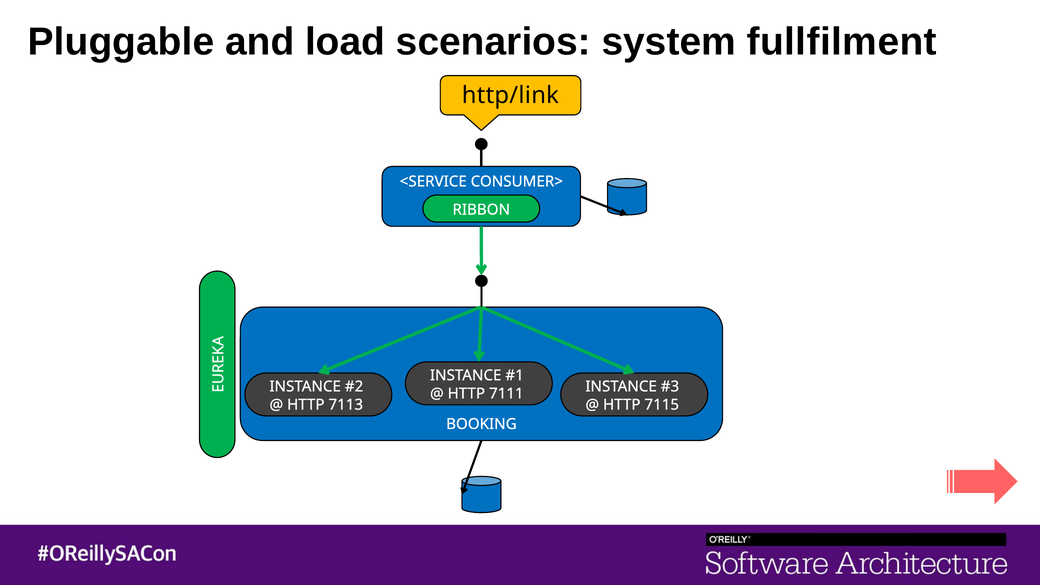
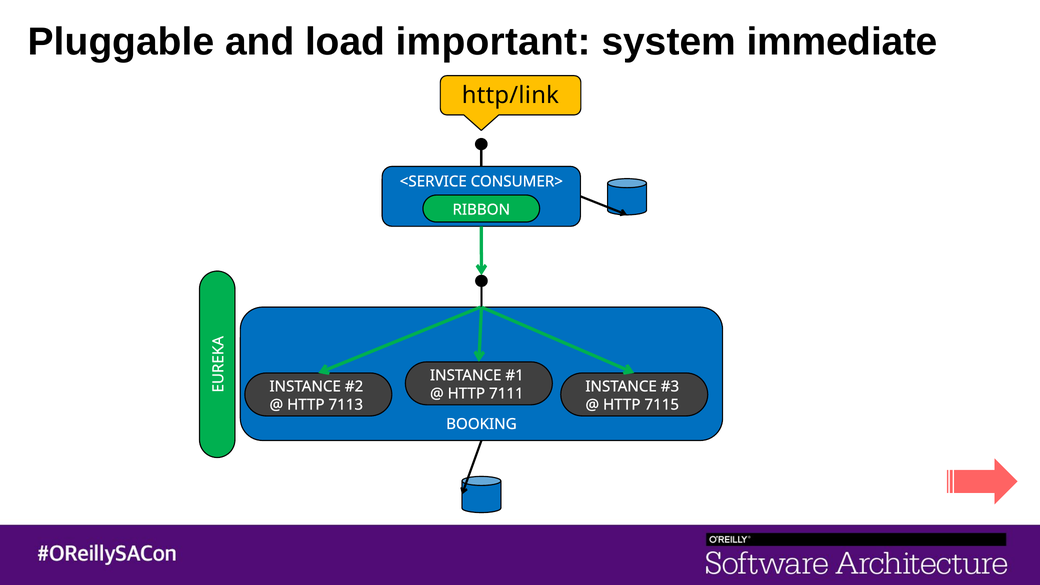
scenarios: scenarios -> important
fullfilment: fullfilment -> immediate
